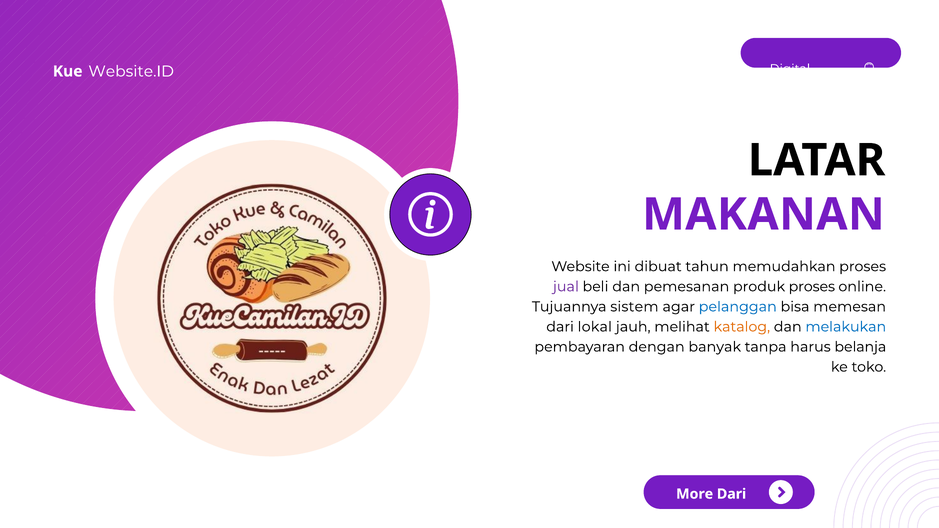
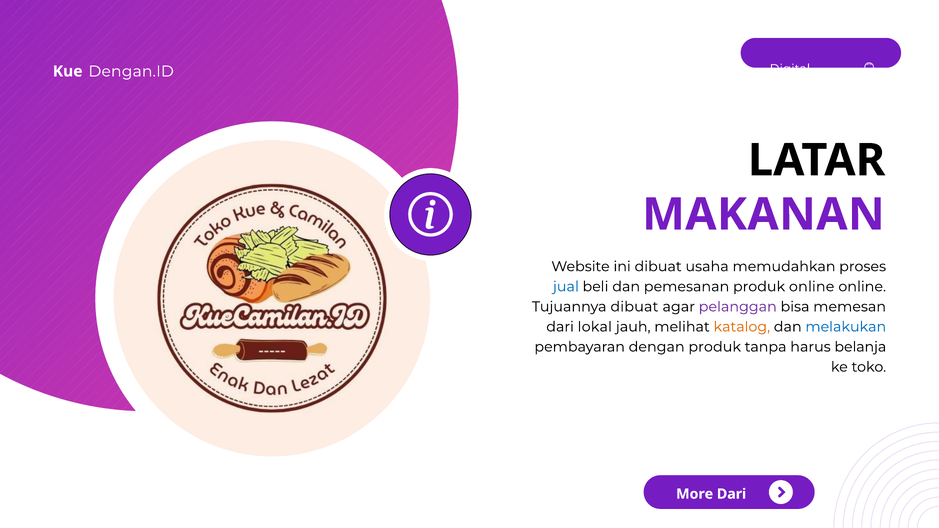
Website.ID: Website.ID -> Dengan.ID
tahun: tahun -> usaha
jual colour: purple -> blue
produk proses: proses -> online
Tujuannya sistem: sistem -> dibuat
pelanggan colour: blue -> purple
dengan banyak: banyak -> produk
